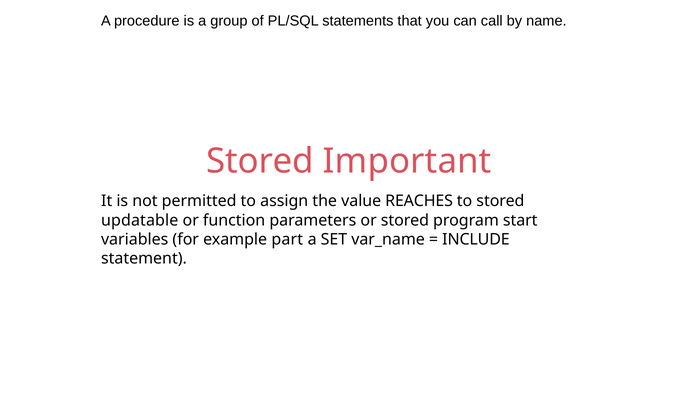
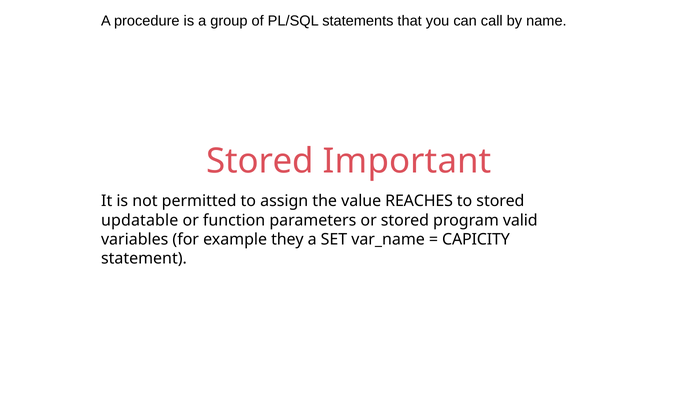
start: start -> valid
part: part -> they
INCLUDE: INCLUDE -> CAPICITY
